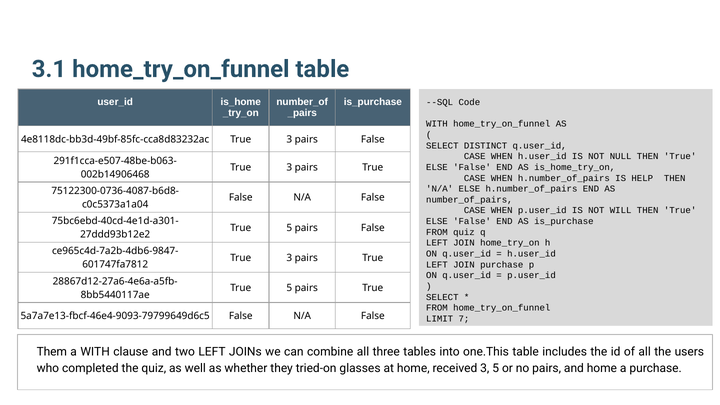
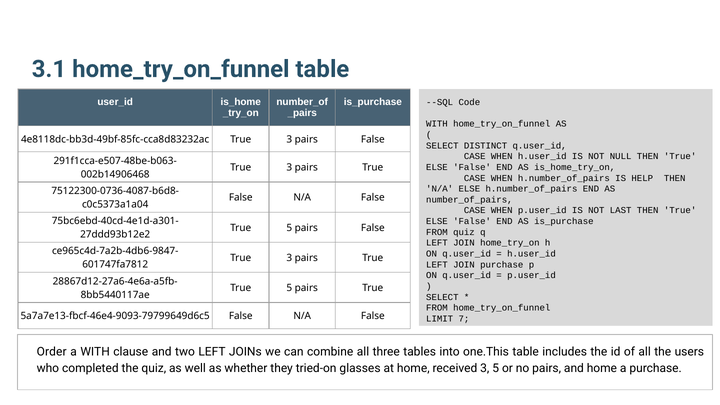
WILL: WILL -> LAST
Them: Them -> Order
